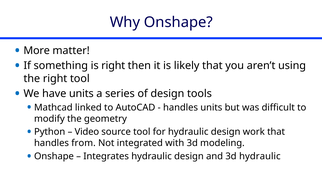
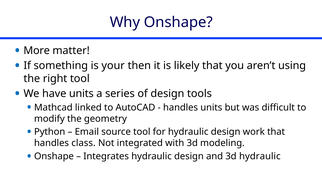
is right: right -> your
Video: Video -> Email
from: from -> class
